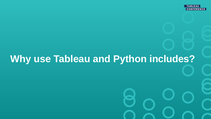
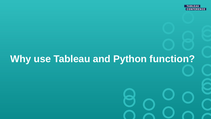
includes: includes -> function
